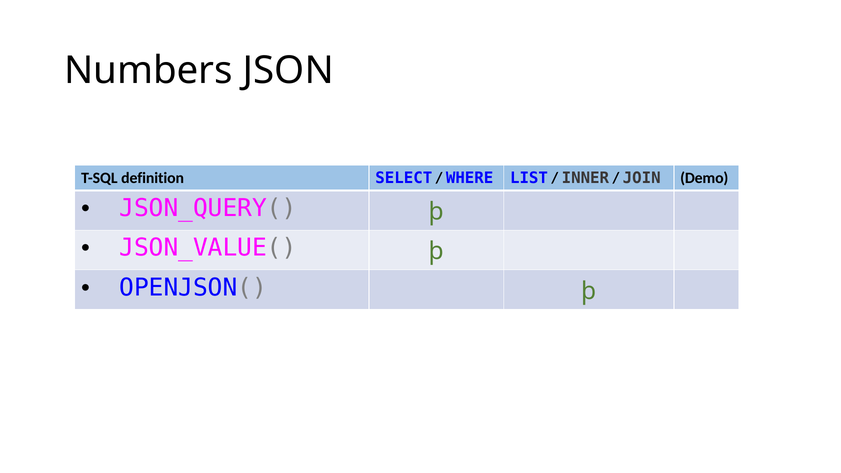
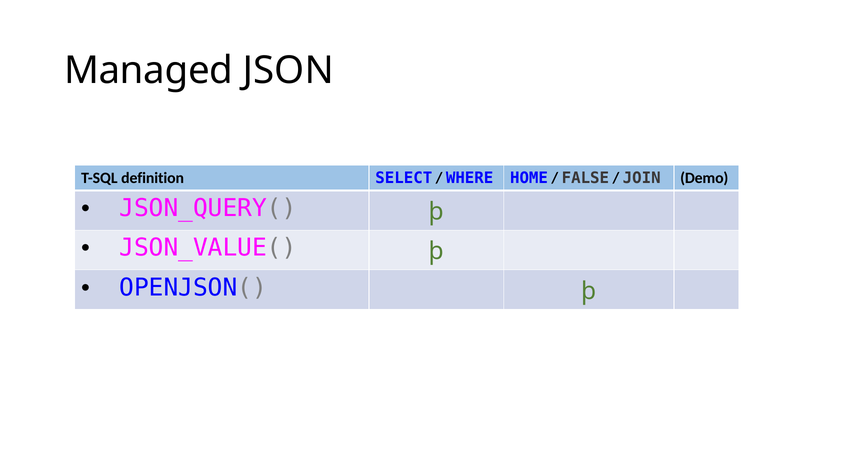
Numbers: Numbers -> Managed
LIST: LIST -> HOME
INNER: INNER -> FALSE
